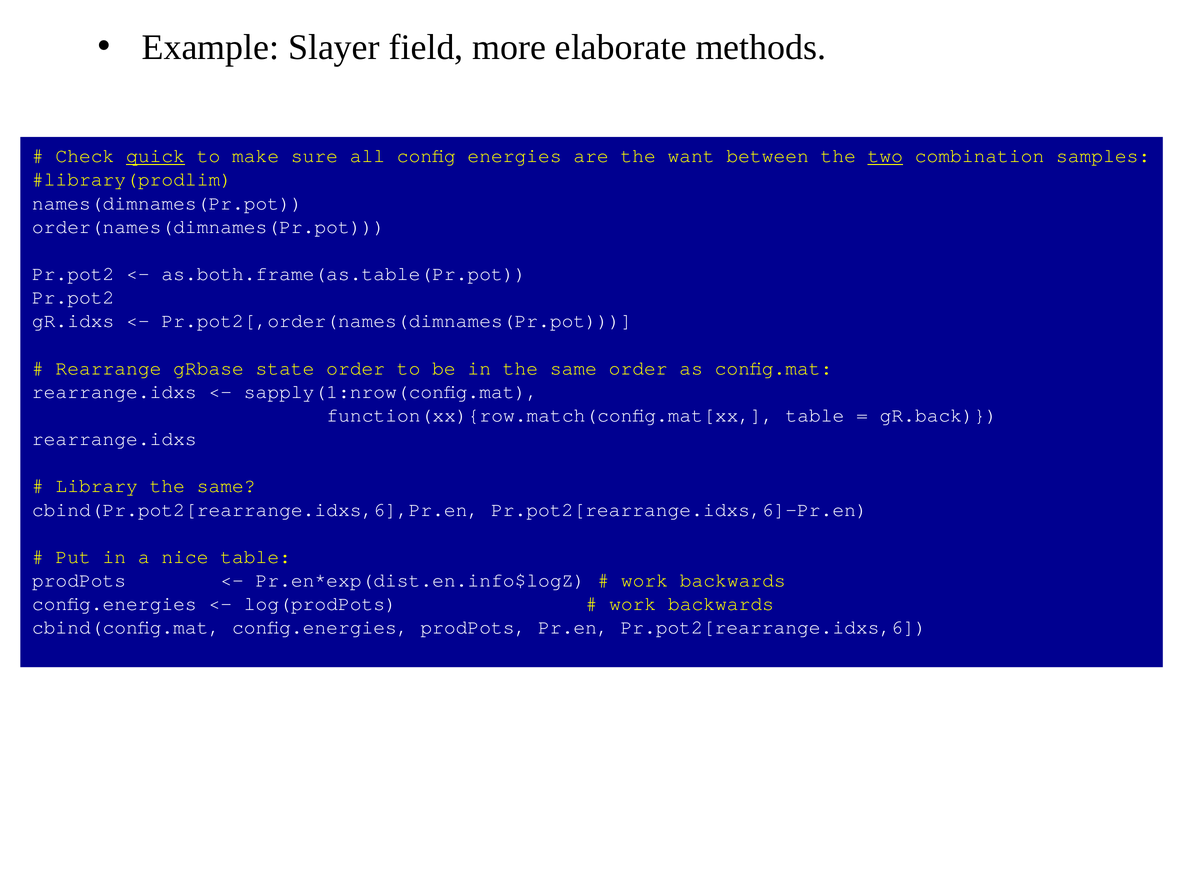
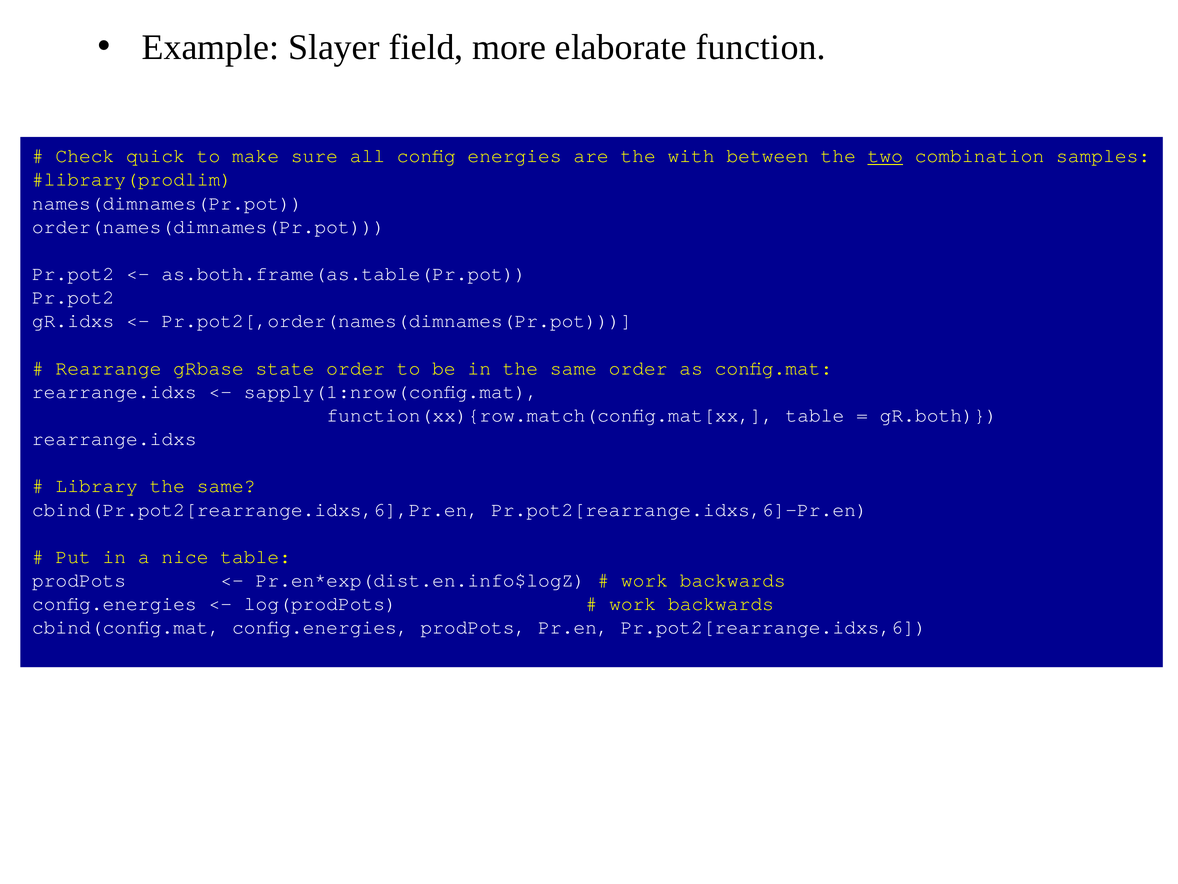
methods: methods -> function
quick underline: present -> none
want: want -> with
gR.back: gR.back -> gR.both
